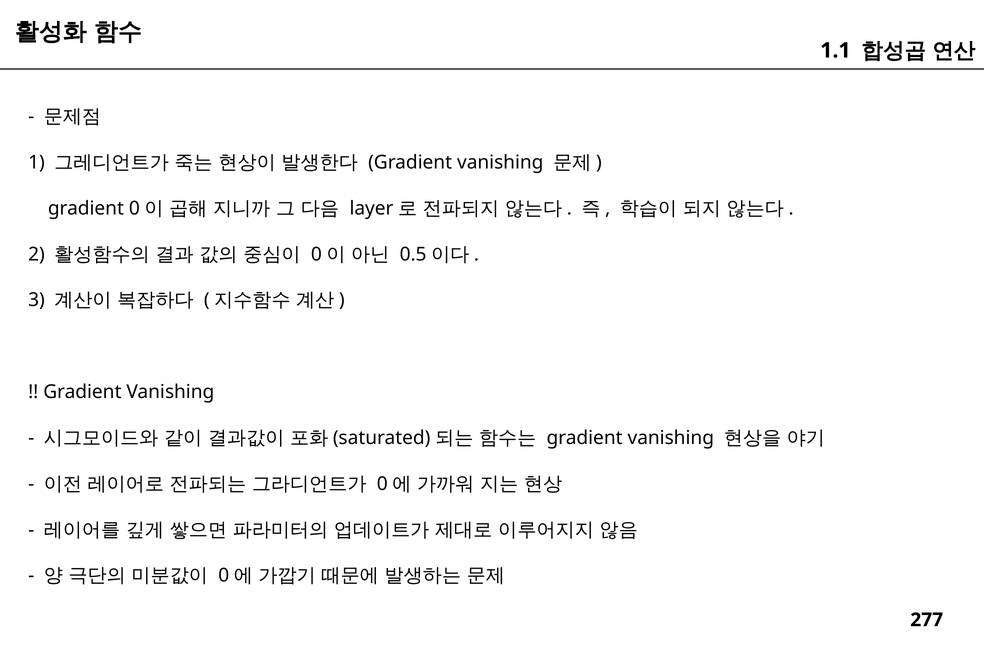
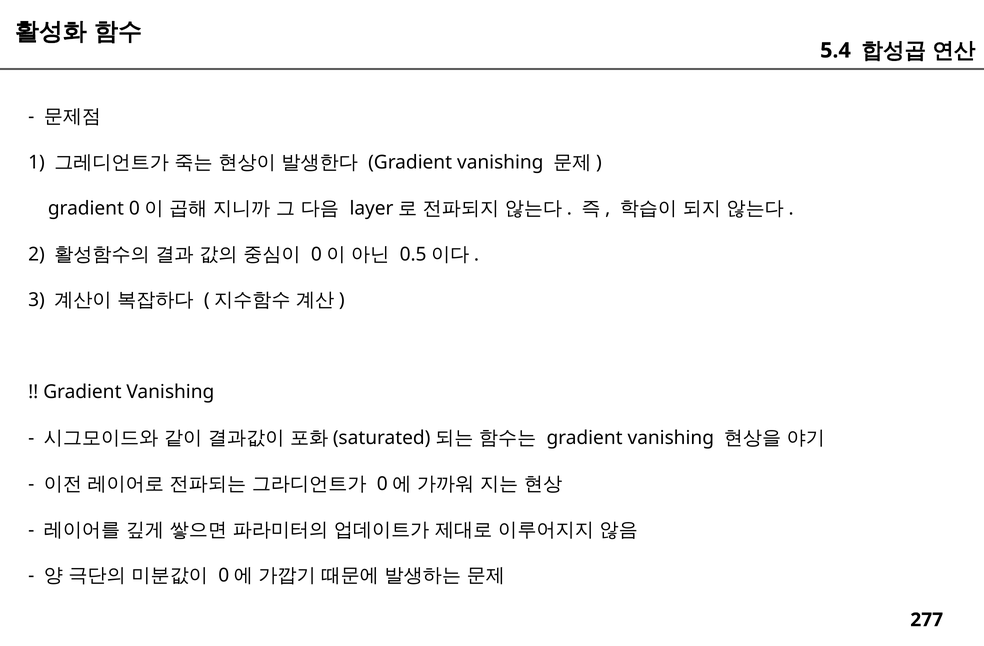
1.1: 1.1 -> 5.4
